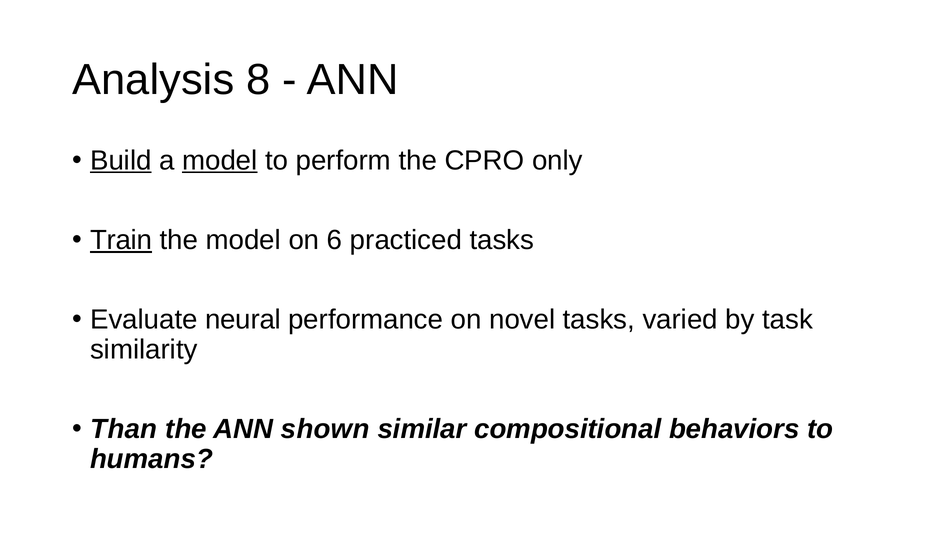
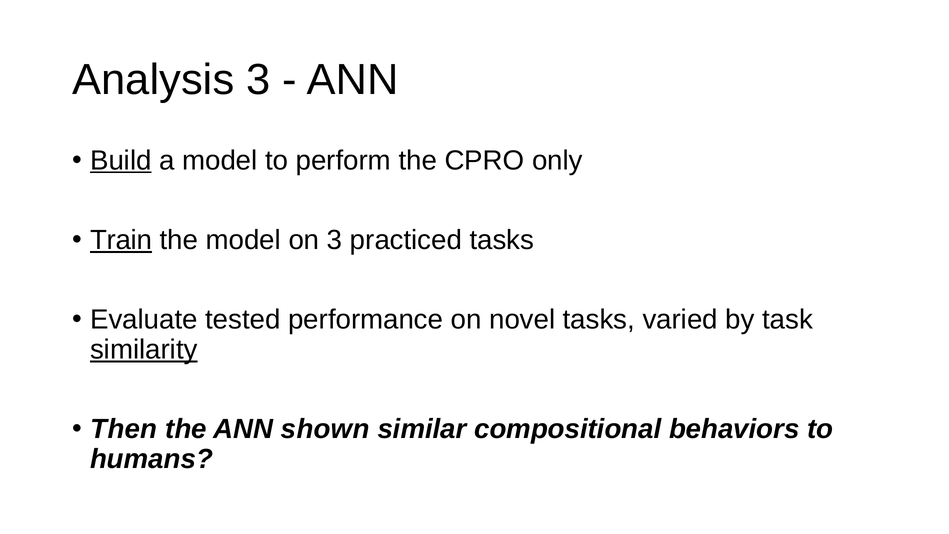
Analysis 8: 8 -> 3
model at (220, 160) underline: present -> none
on 6: 6 -> 3
neural: neural -> tested
similarity underline: none -> present
Than: Than -> Then
